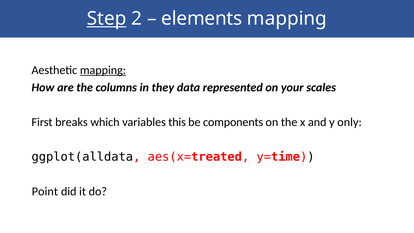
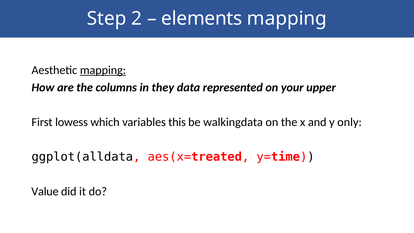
Step underline: present -> none
scales: scales -> upper
breaks: breaks -> lowess
components: components -> walkingdata
Point: Point -> Value
